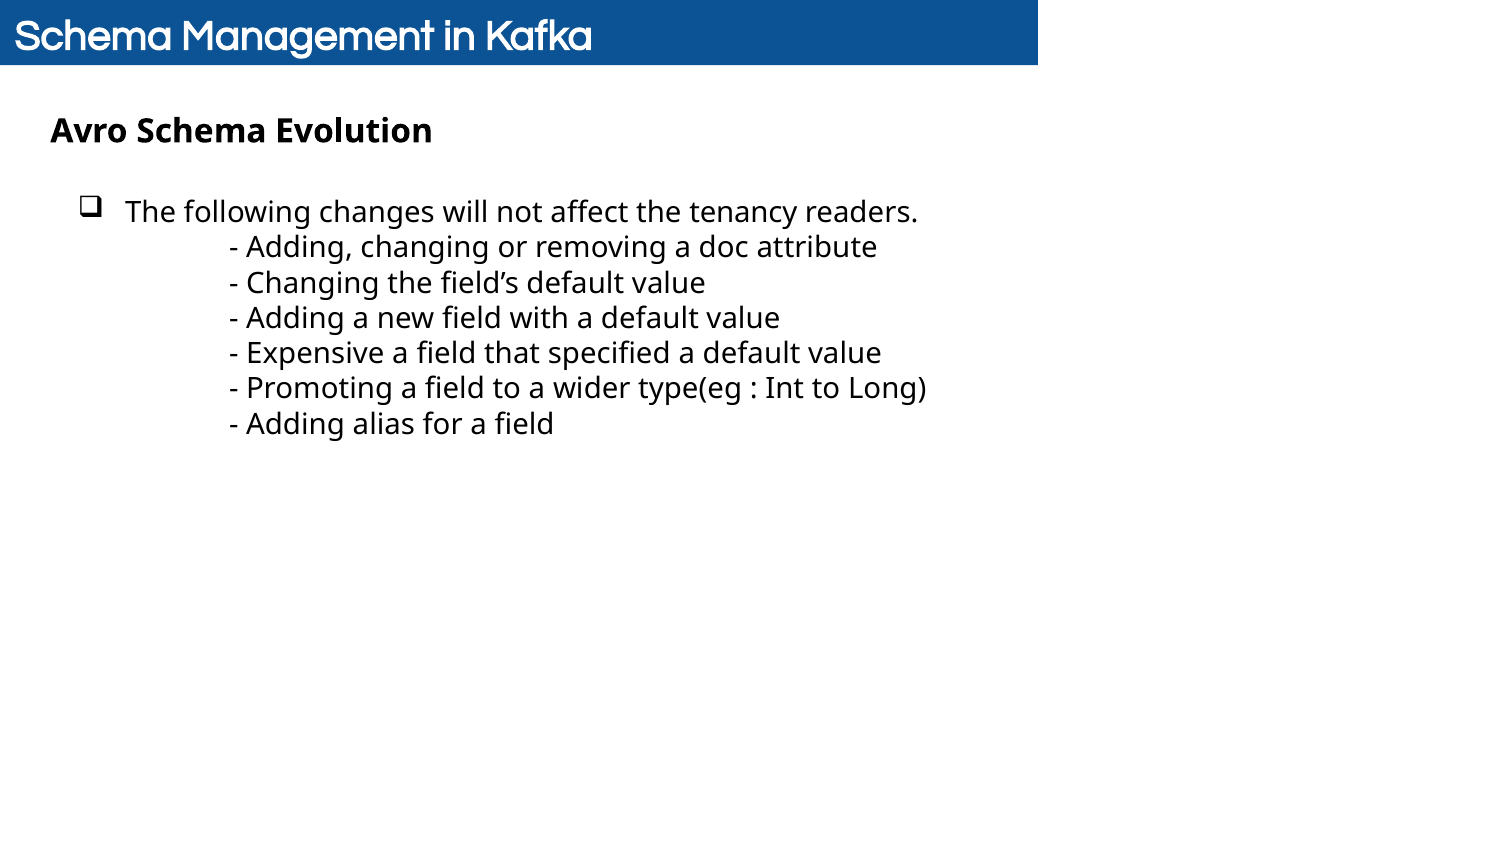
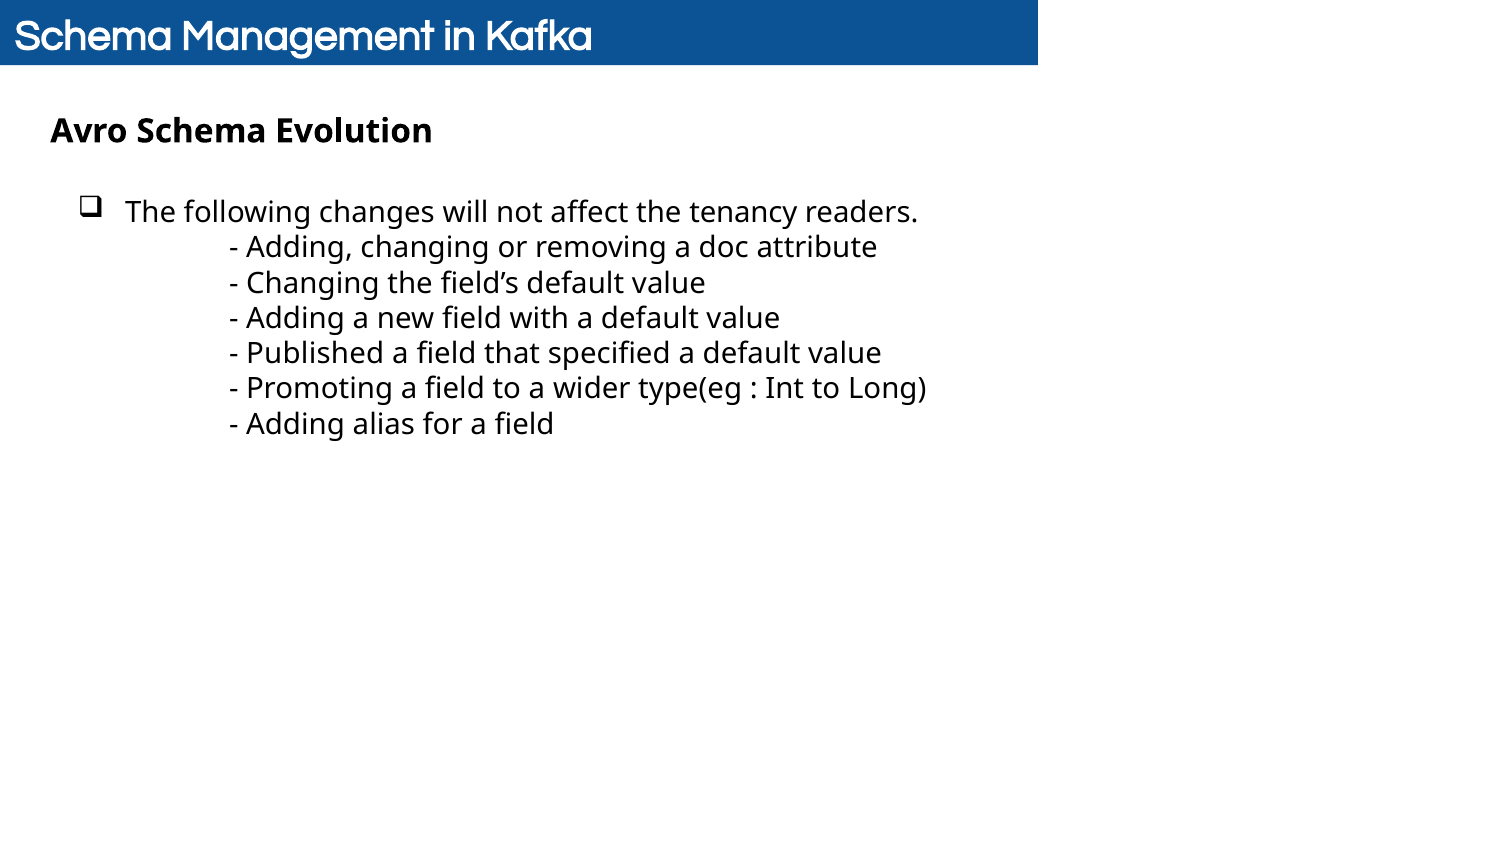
Expensive: Expensive -> Published
